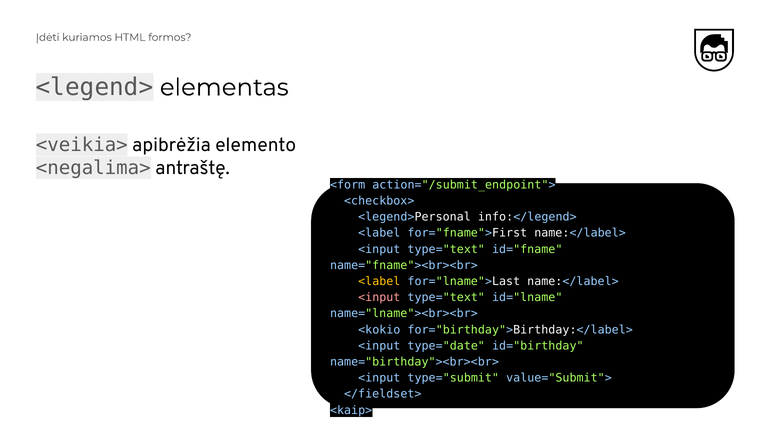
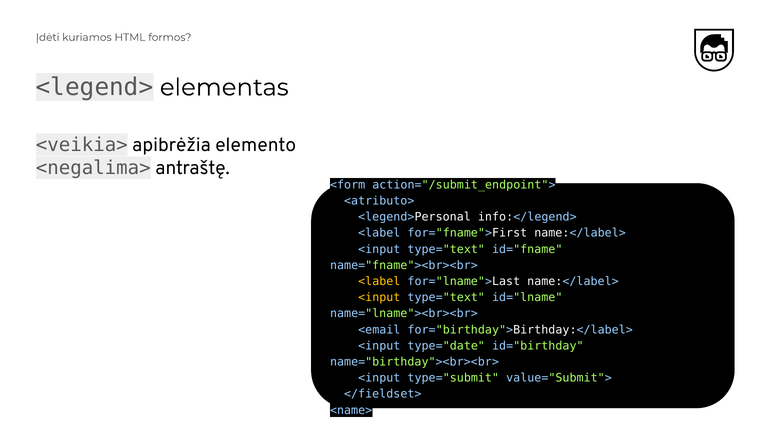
<checkbox>: <checkbox> -> <atributo>
<input at (379, 297) colour: pink -> yellow
<kokio: <kokio -> <email
<kaip>: <kaip> -> <name>
